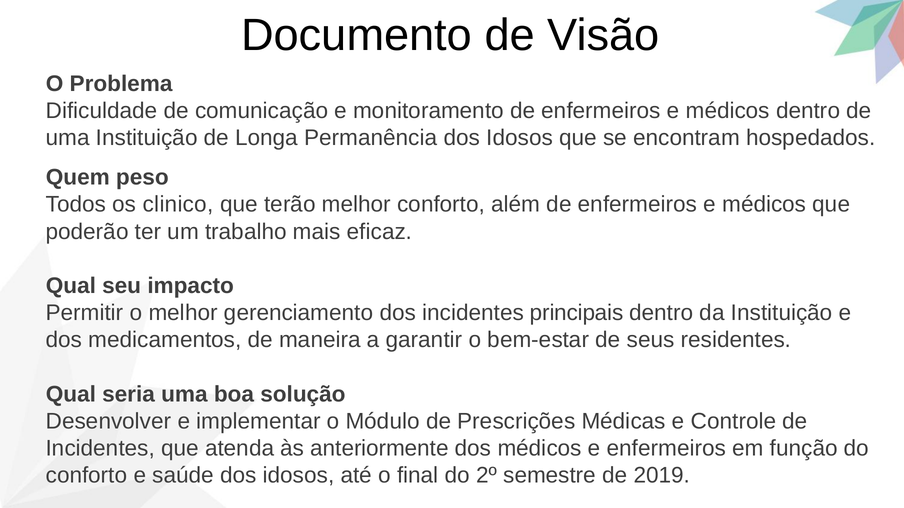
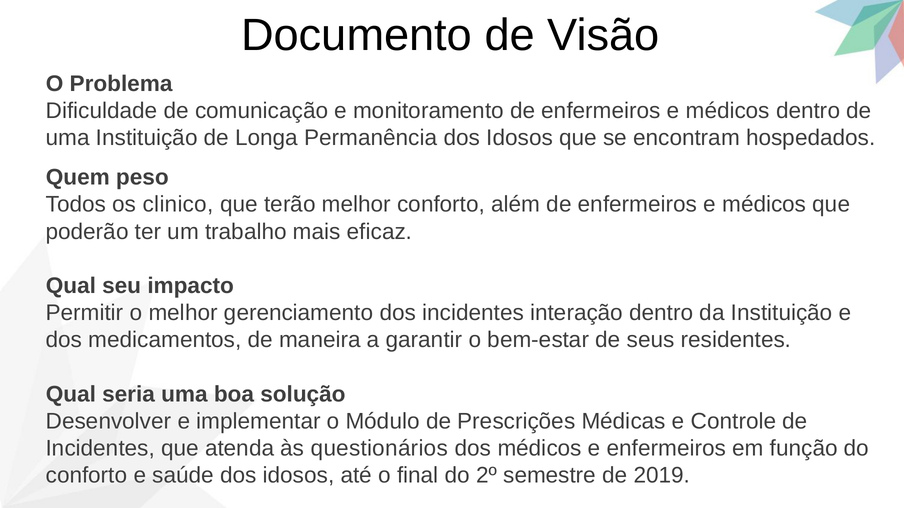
principais: principais -> interação
anteriormente: anteriormente -> questionários
